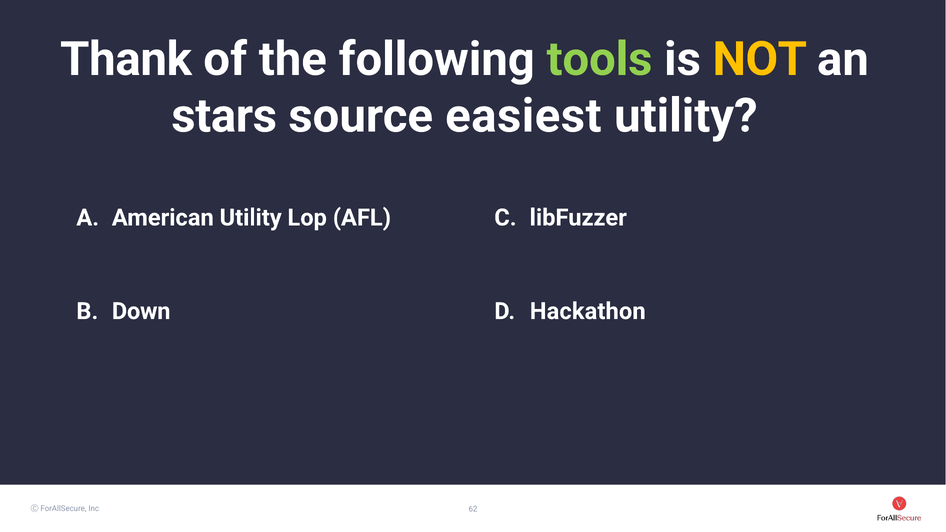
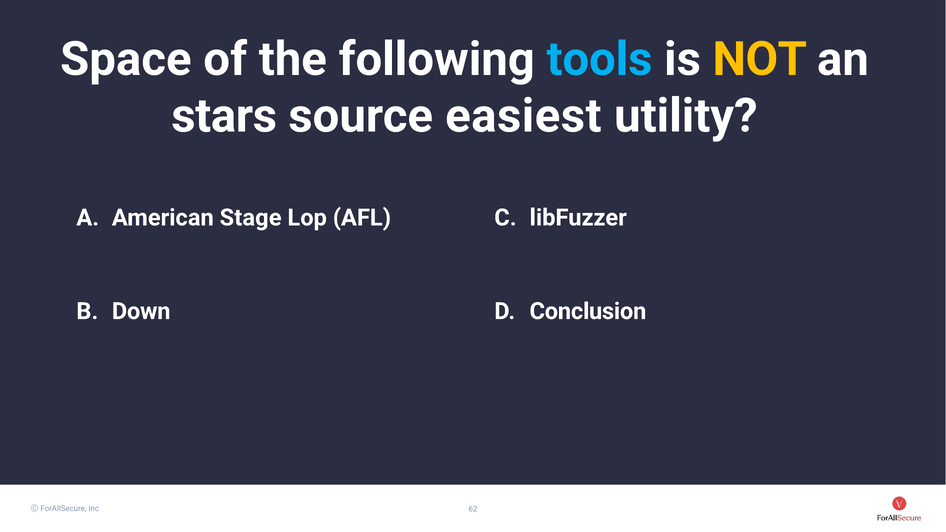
Thank: Thank -> Space
tools colour: light green -> light blue
American Utility: Utility -> Stage
Hackathon: Hackathon -> Conclusion
